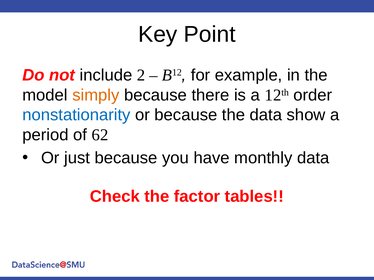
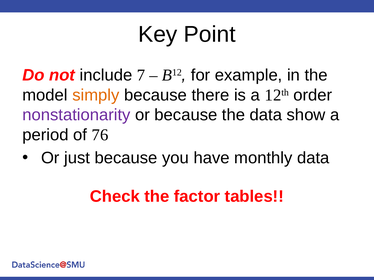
2: 2 -> 7
nonstationarity colour: blue -> purple
62: 62 -> 76
